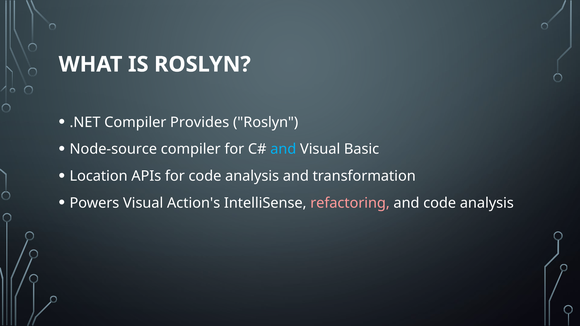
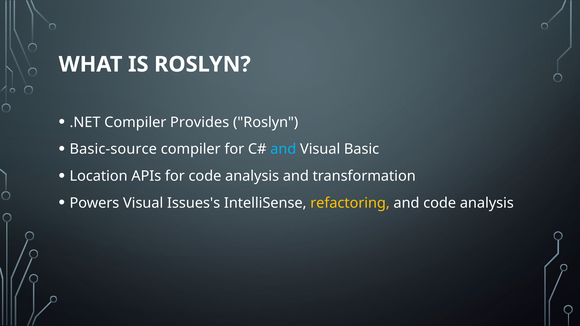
Node-source: Node-source -> Basic-source
Action's: Action's -> Issues's
refactoring colour: pink -> yellow
